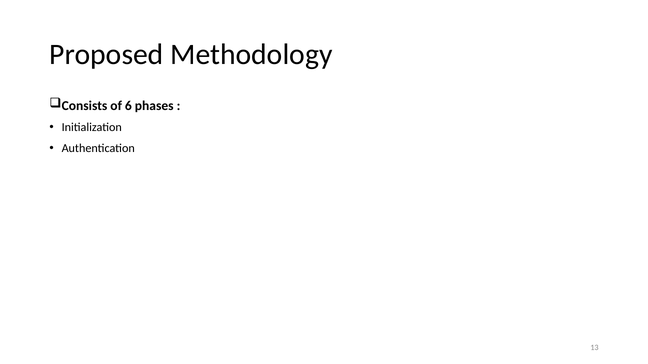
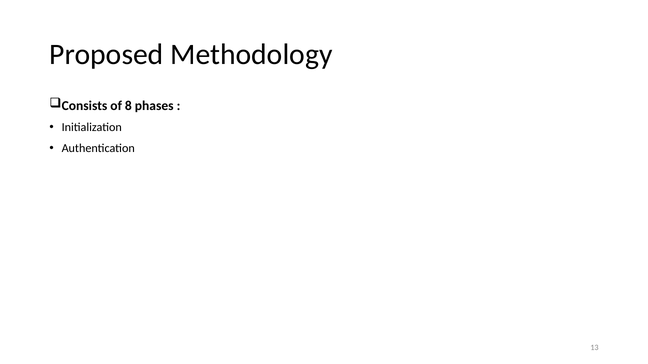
6: 6 -> 8
